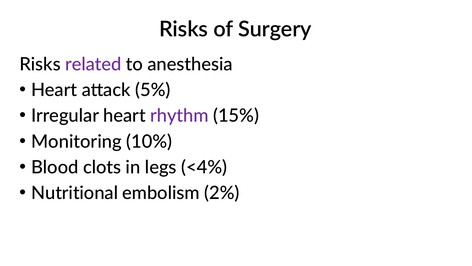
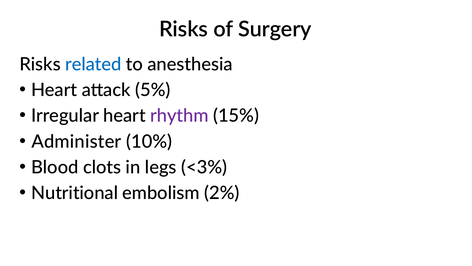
related colour: purple -> blue
Monitoring: Monitoring -> Administer
<4%: <4% -> <3%
